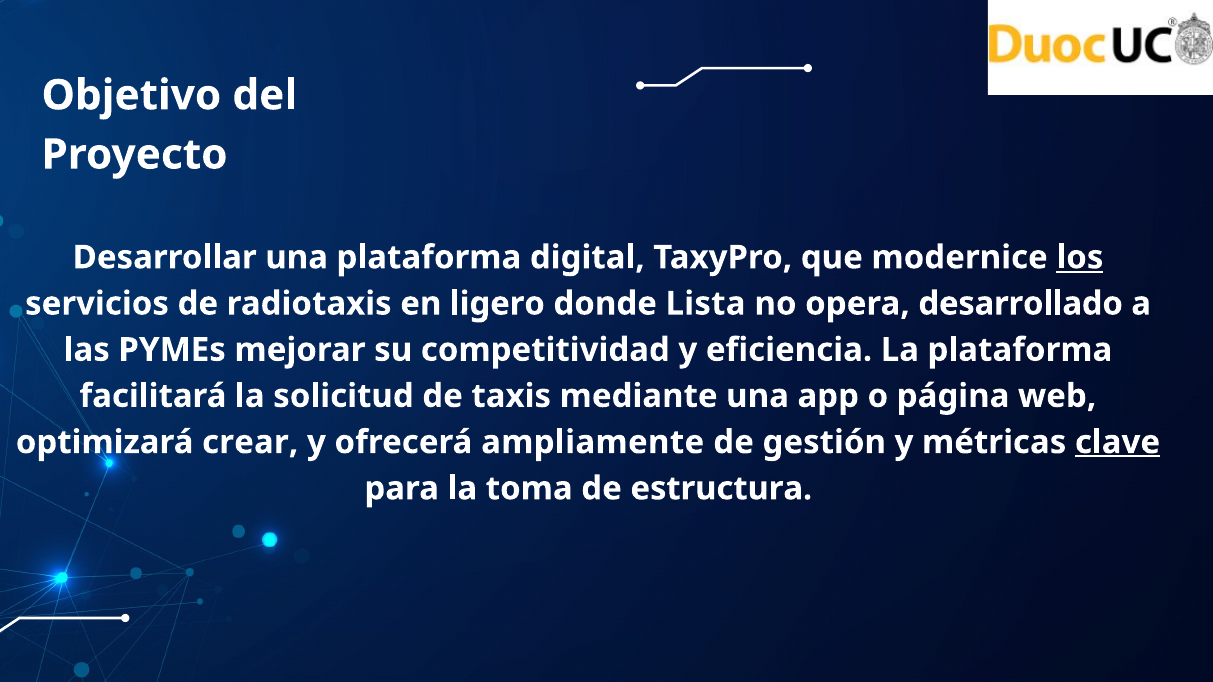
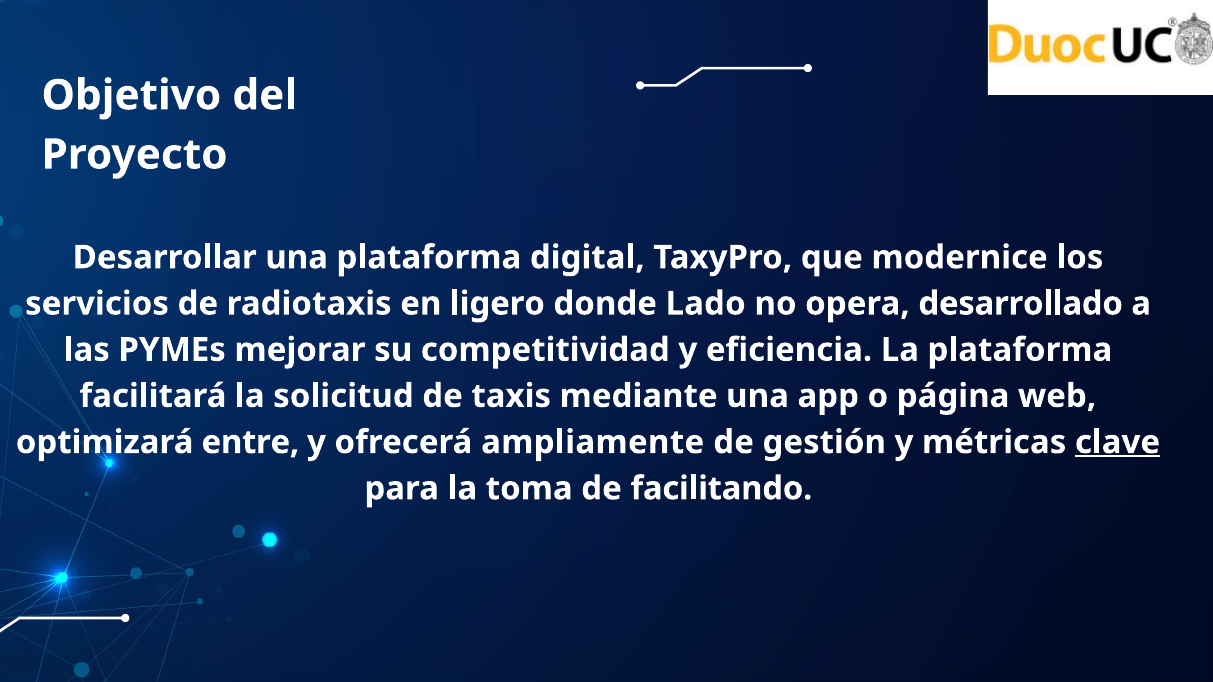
los underline: present -> none
Lista: Lista -> Lado
crear: crear -> entre
estructura: estructura -> facilitando
